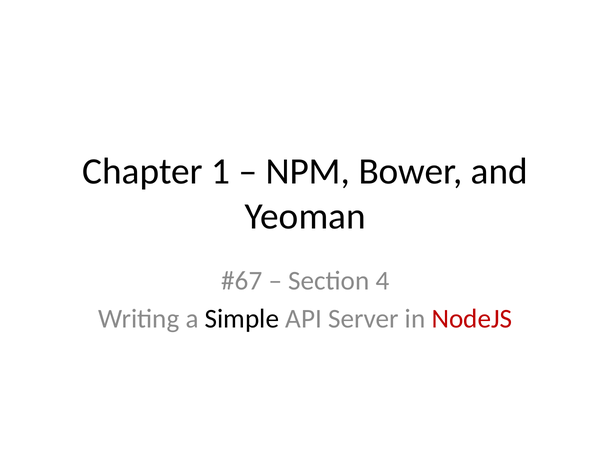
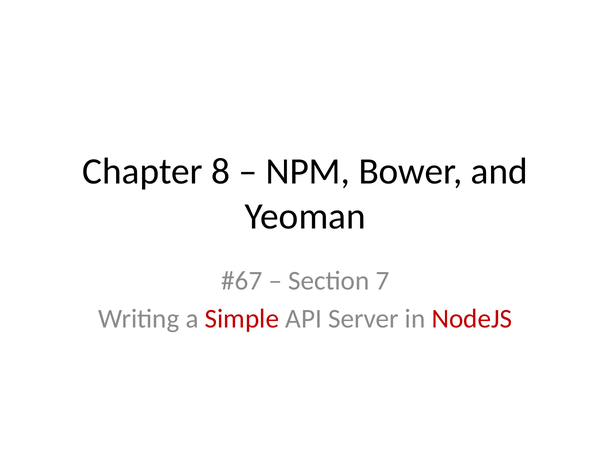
1: 1 -> 8
4: 4 -> 7
Simple colour: black -> red
